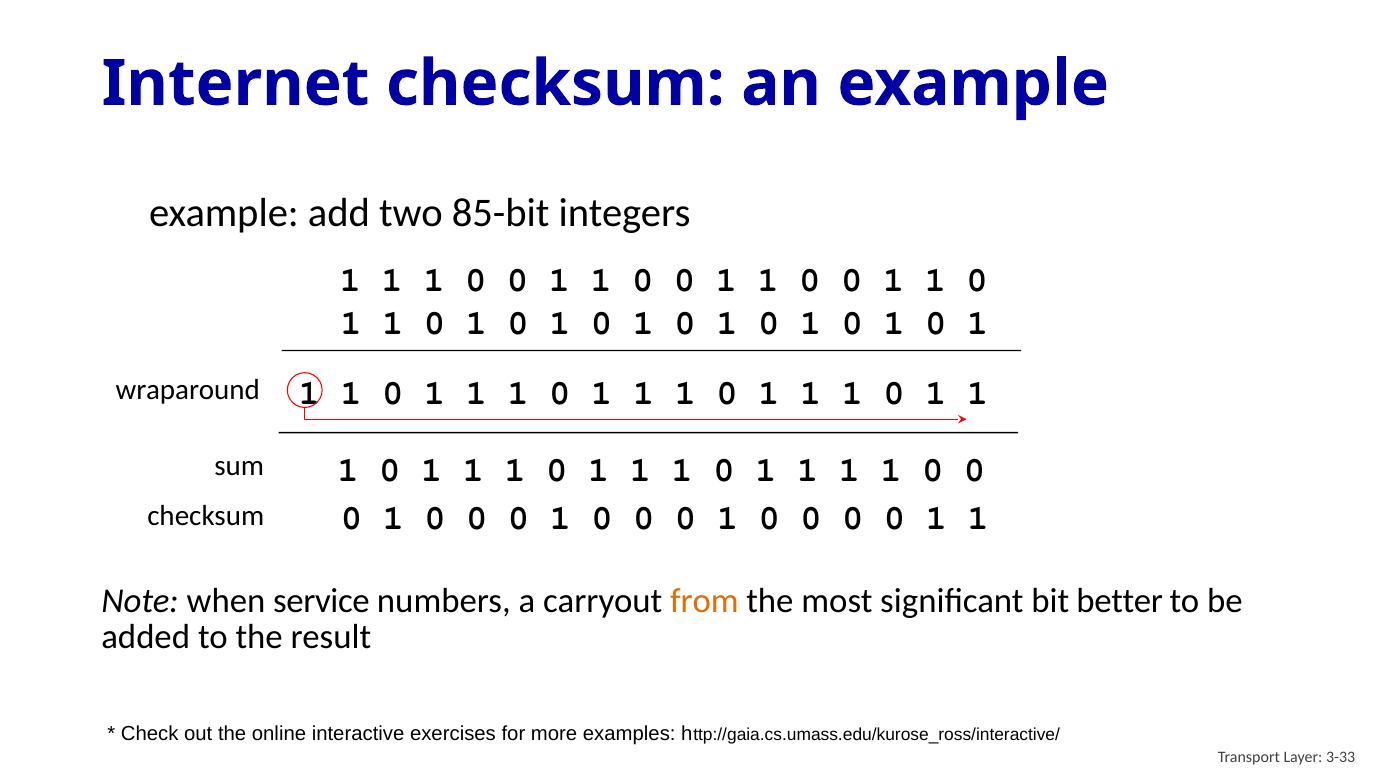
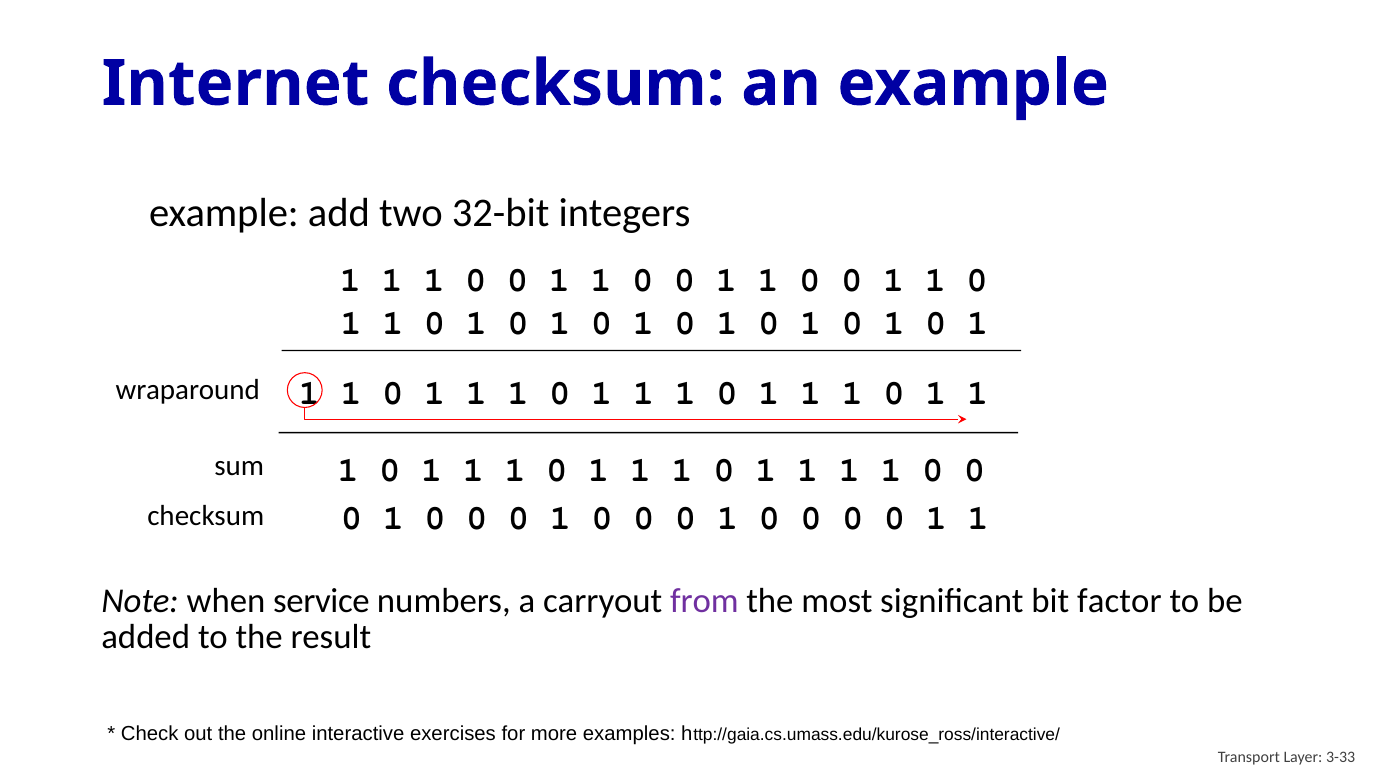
85-bit: 85-bit -> 32-bit
from colour: orange -> purple
better: better -> factor
